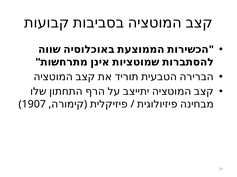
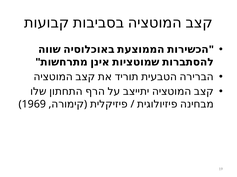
1907: 1907 -> 1969
